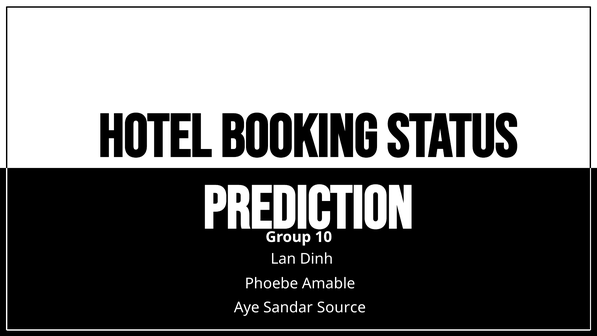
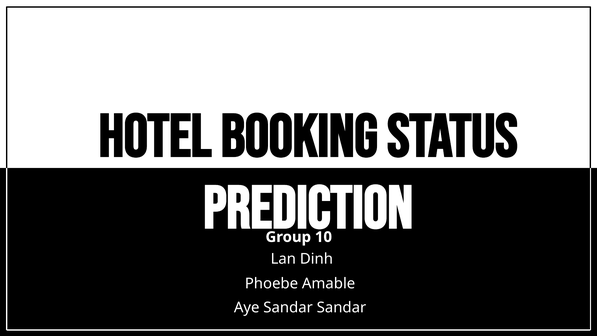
Sandar Source: Source -> Sandar
